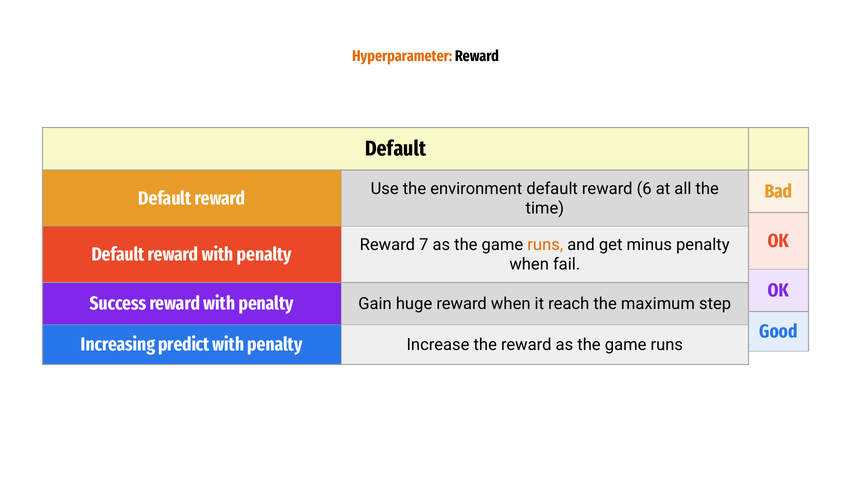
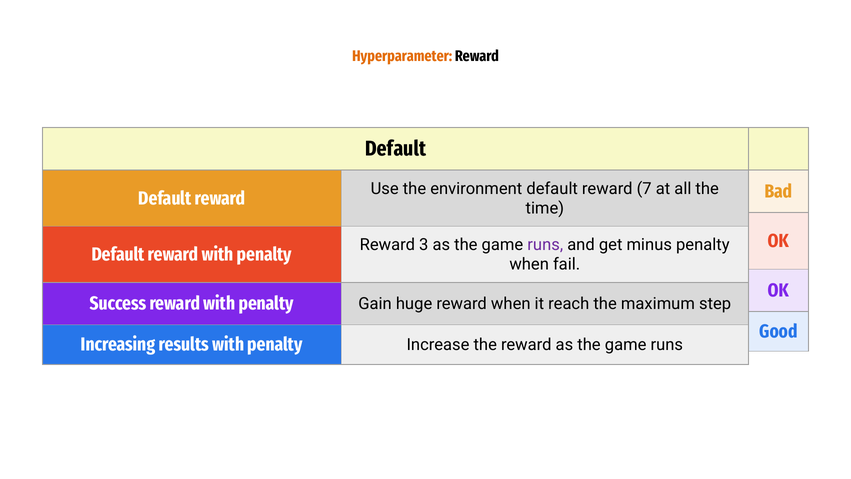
6: 6 -> 7
7: 7 -> 3
runs at (545, 245) colour: orange -> purple
predict: predict -> results
